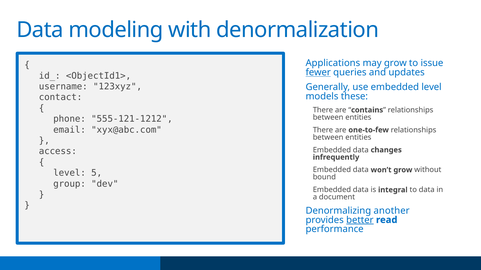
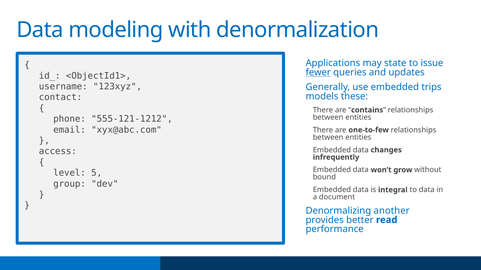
may grow: grow -> state
embedded level: level -> trips
better underline: present -> none
